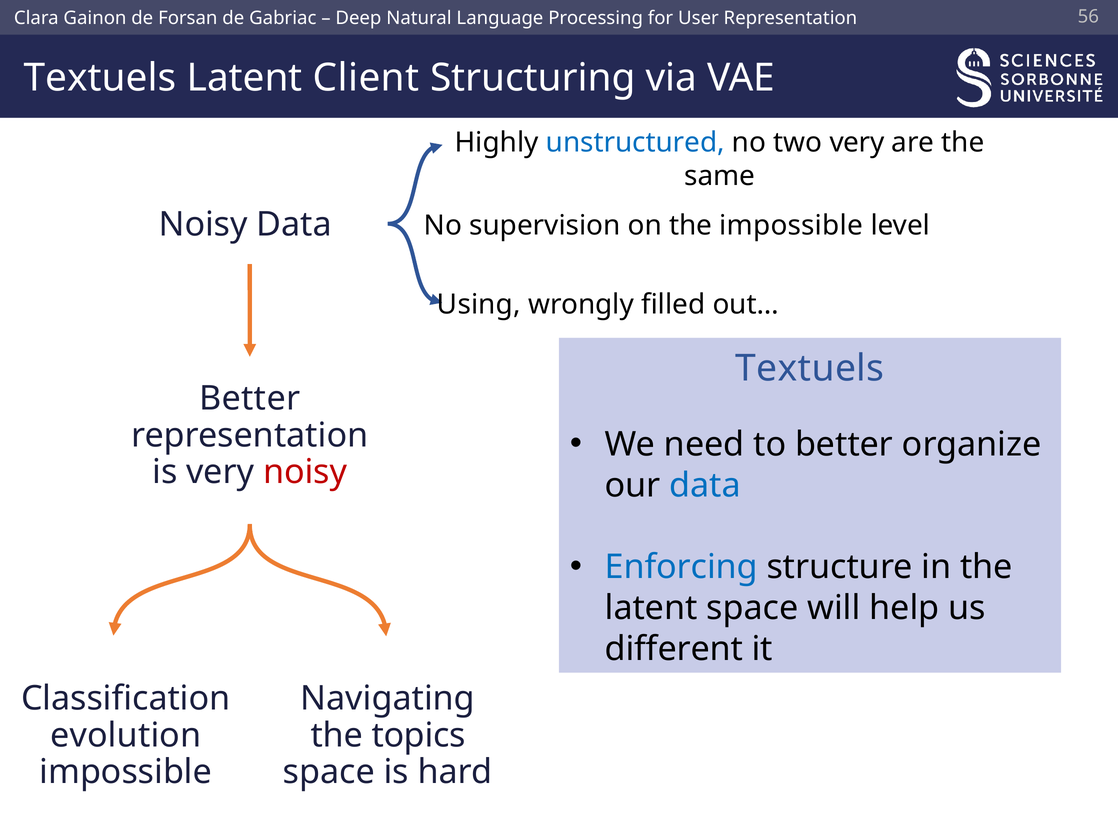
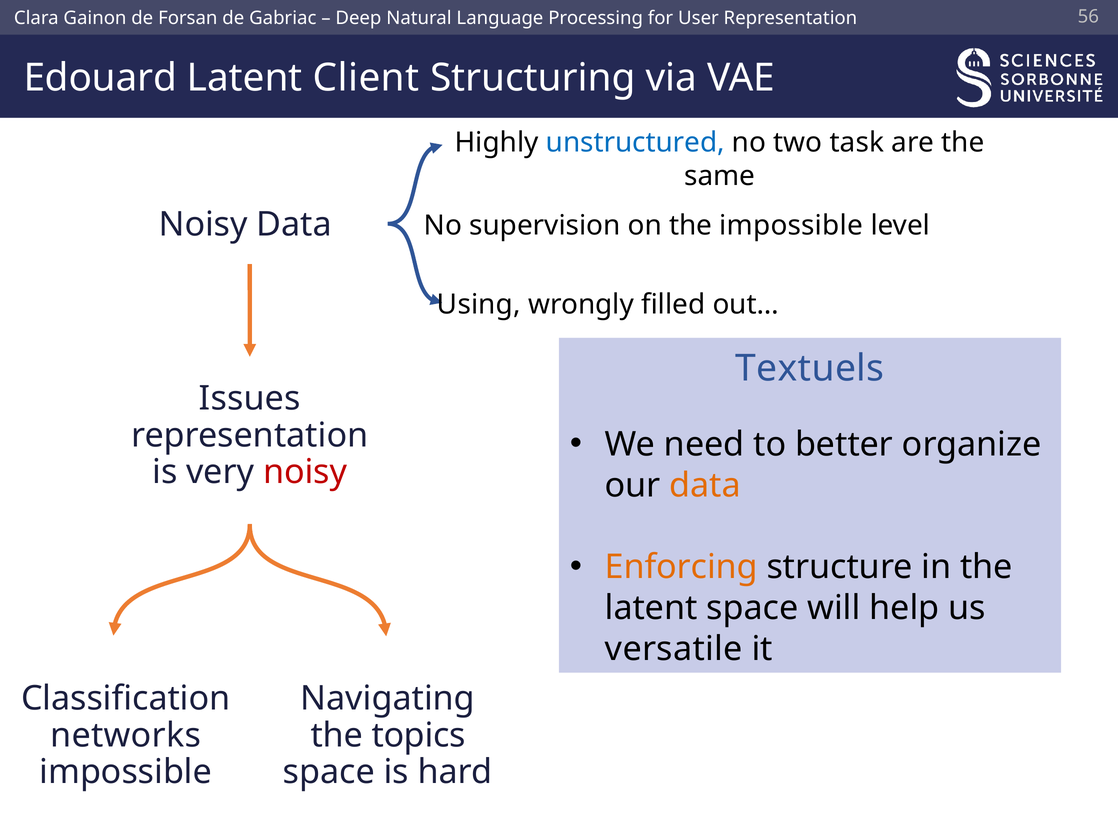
Textuels at (100, 78): Textuels -> Edouard
two very: very -> task
Better at (250, 399): Better -> Issues
data at (705, 486) colour: blue -> orange
Enforcing colour: blue -> orange
different: different -> versatile
evolution: evolution -> networks
